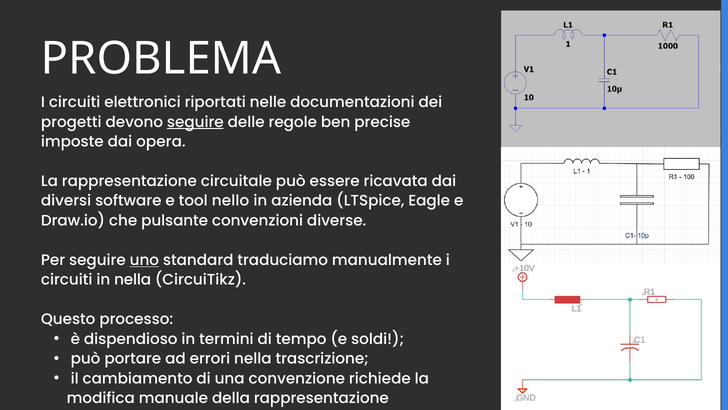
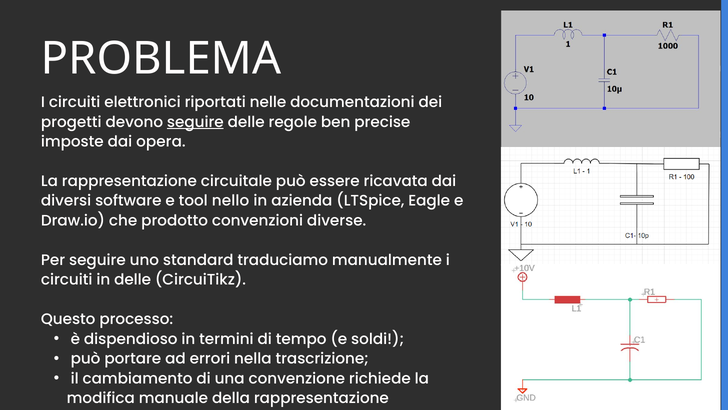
pulsante: pulsante -> prodotto
uno underline: present -> none
in nella: nella -> delle
